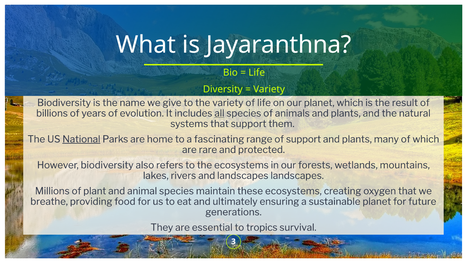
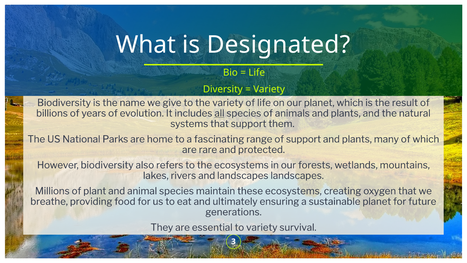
Jayaranthna: Jayaranthna -> Designated
National underline: present -> none
to tropics: tropics -> variety
